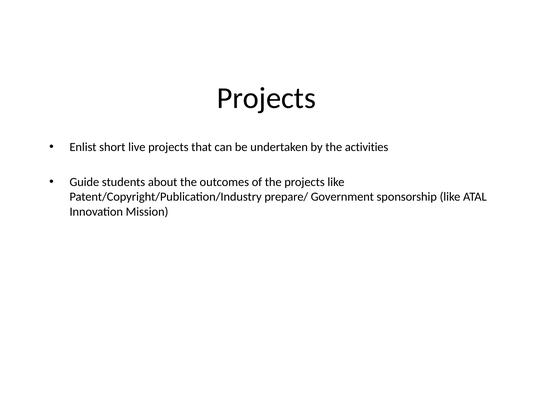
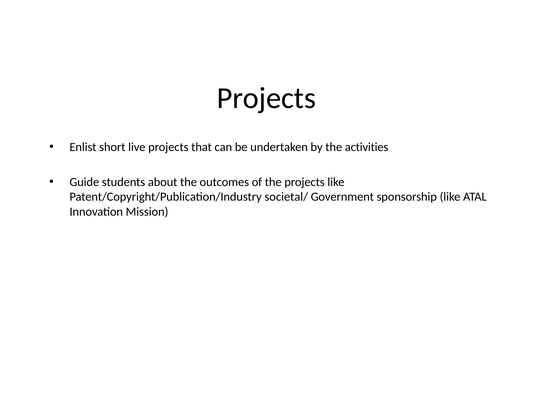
prepare/: prepare/ -> societal/
